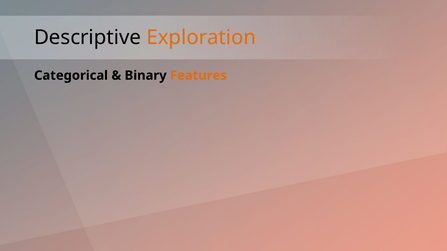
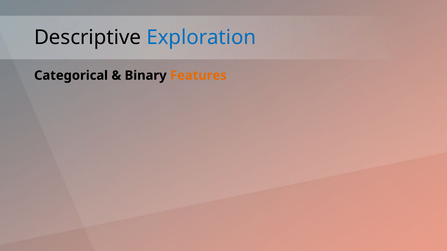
Exploration colour: orange -> blue
